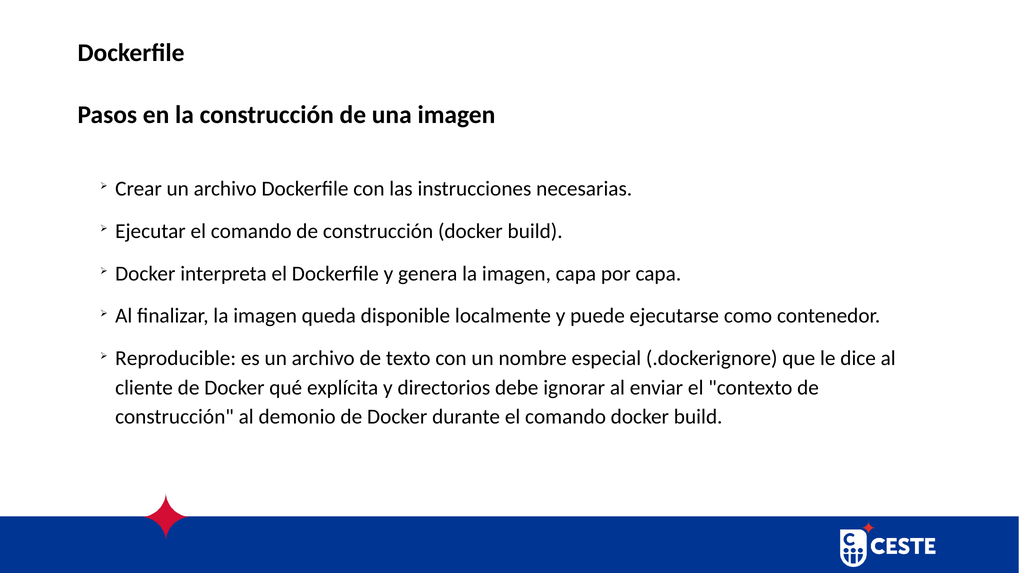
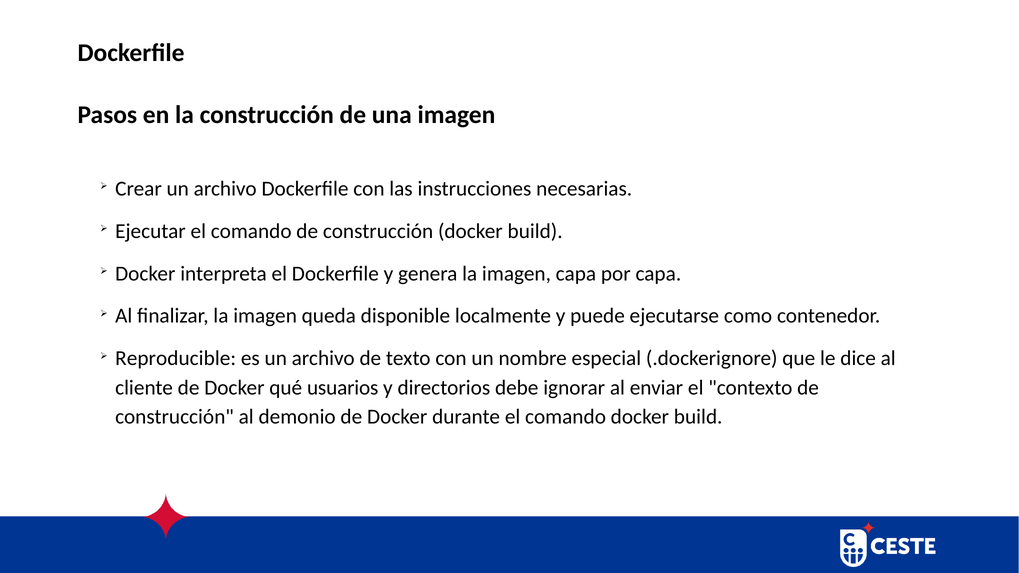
explícita: explícita -> usuarios
